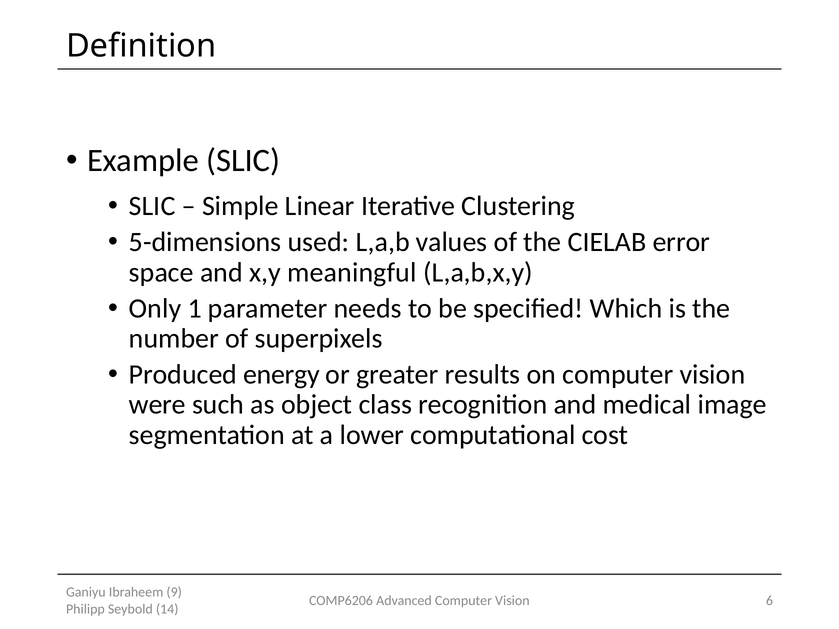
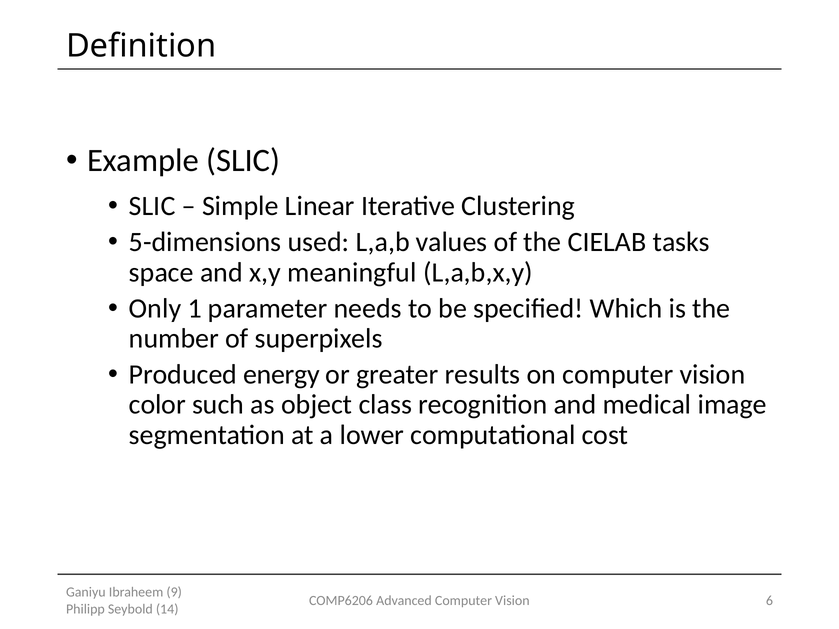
error: error -> tasks
were: were -> color
